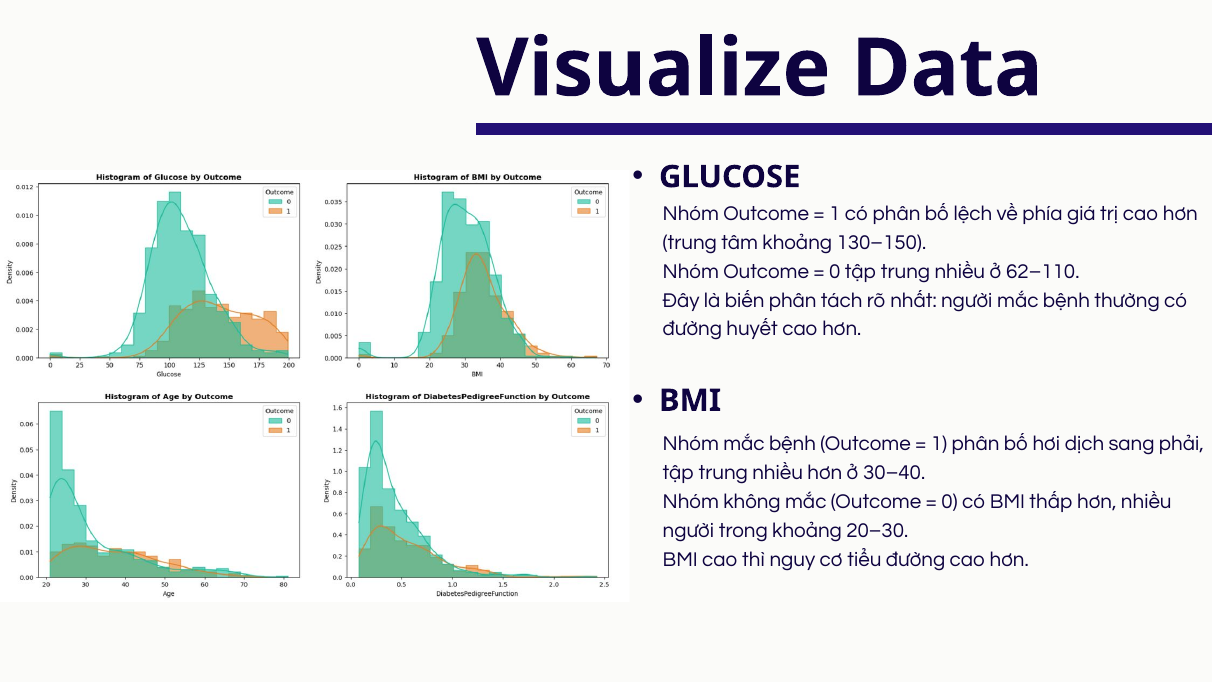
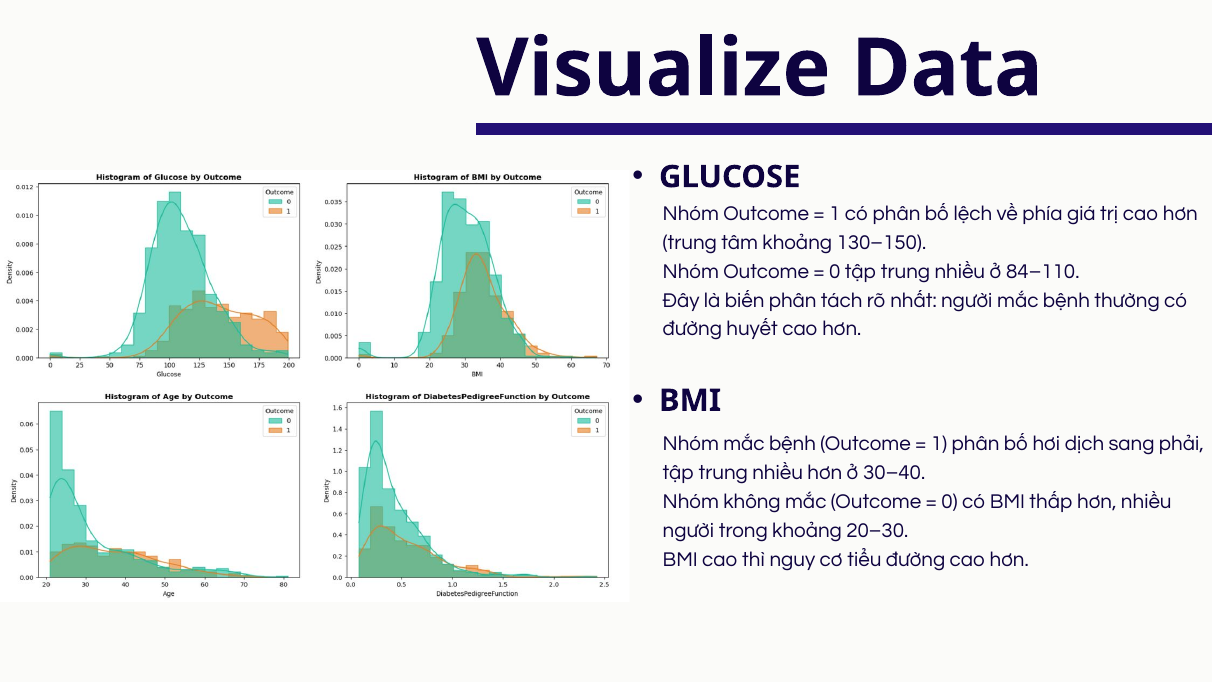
62–110: 62–110 -> 84–110
